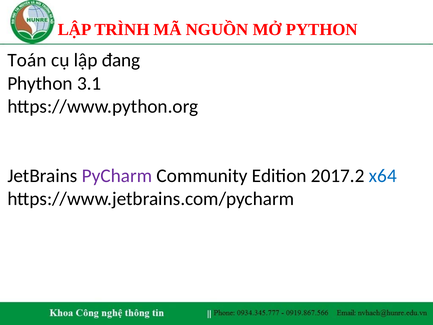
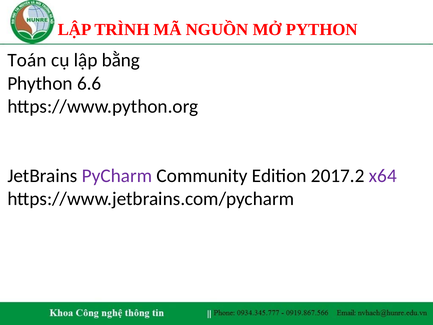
đang: đang -> bằng
3.1: 3.1 -> 6.6
x64 colour: blue -> purple
